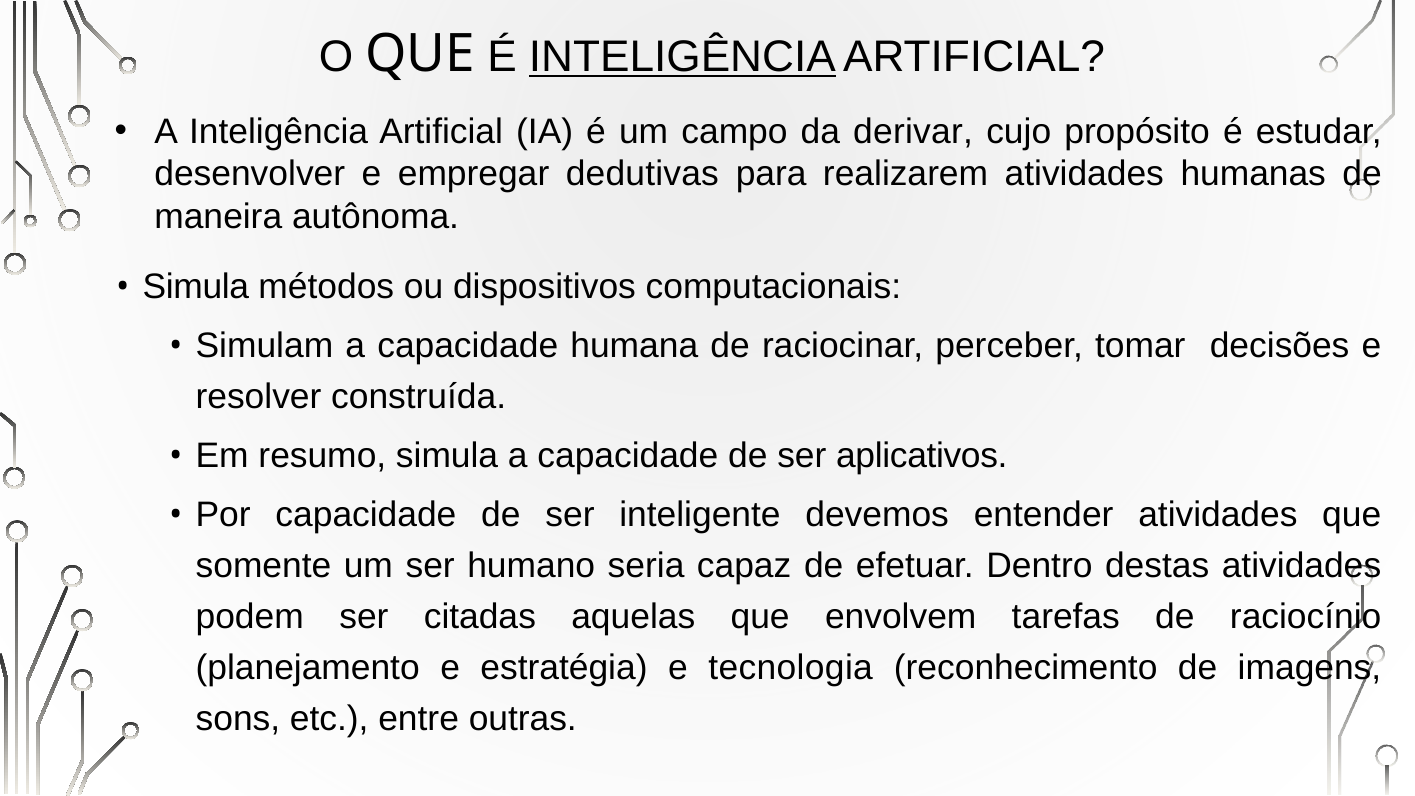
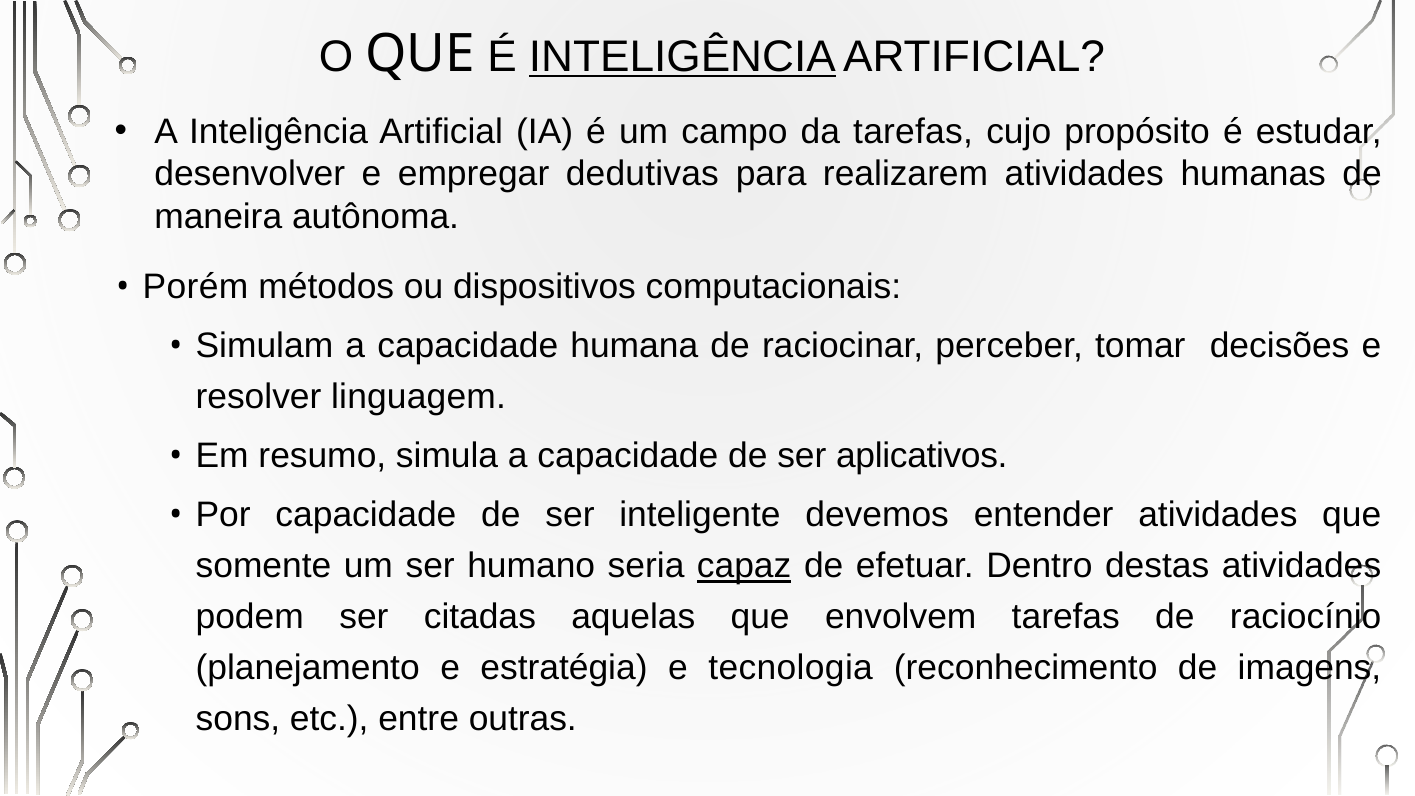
da derivar: derivar -> tarefas
Simula at (196, 287): Simula -> Porém
construída: construída -> linguagem
capaz underline: none -> present
